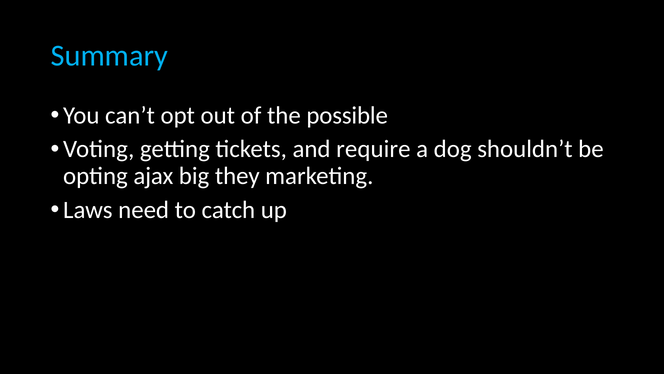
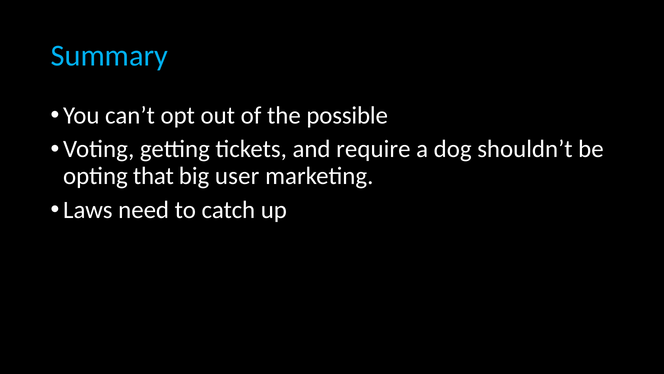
ajax: ajax -> that
they: they -> user
